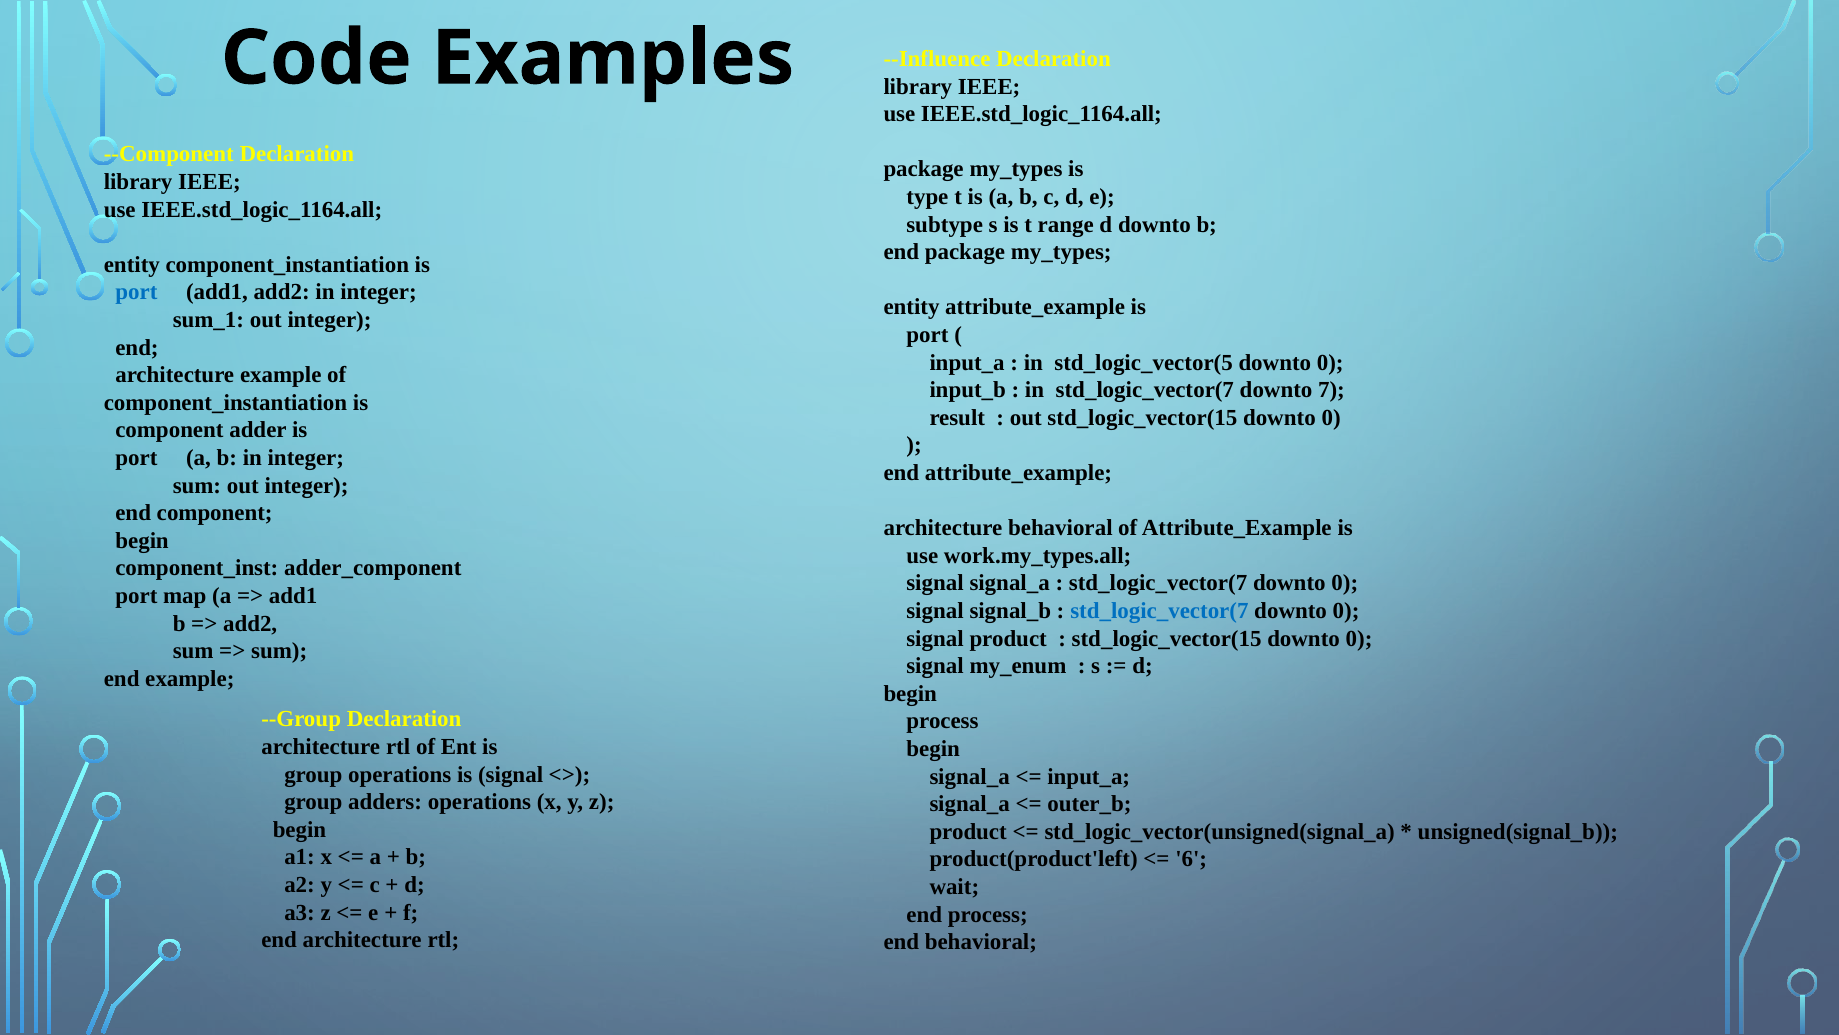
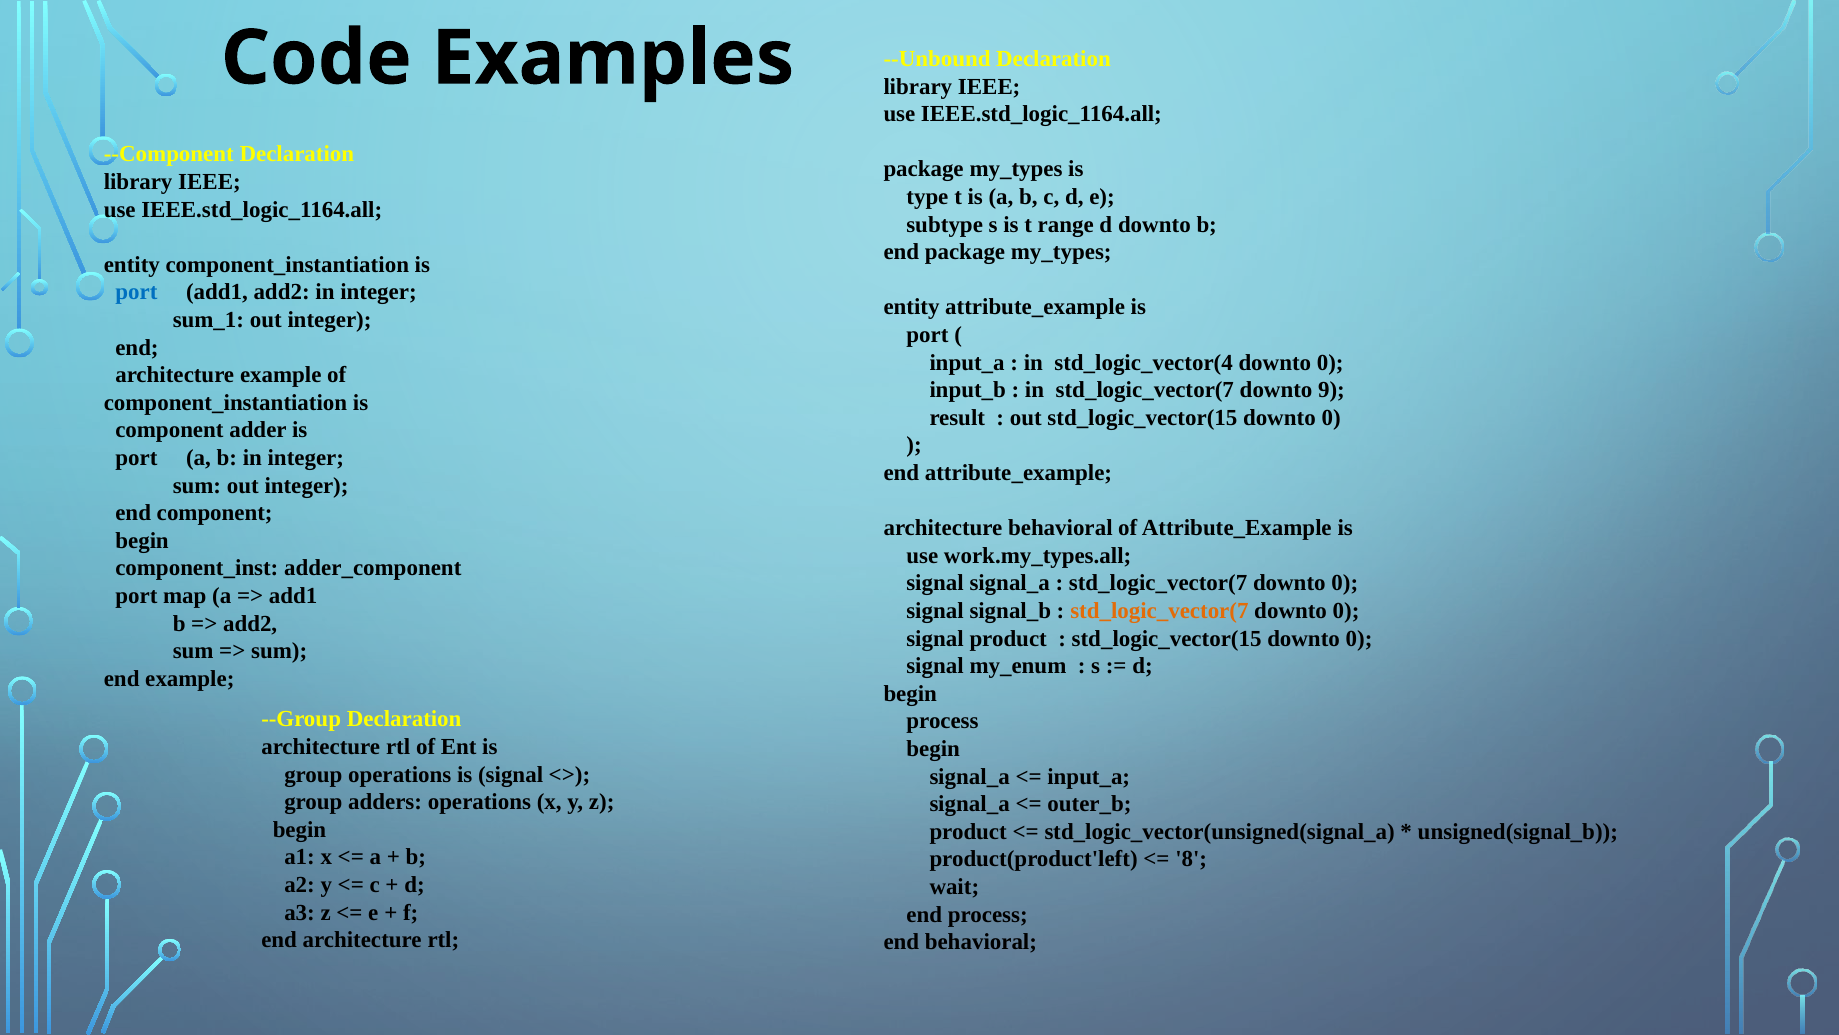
--Influence: --Influence -> --Unbound
std_logic_vector(5: std_logic_vector(5 -> std_logic_vector(4
7: 7 -> 9
std_logic_vector(7 at (1159, 611) colour: blue -> orange
6: 6 -> 8
